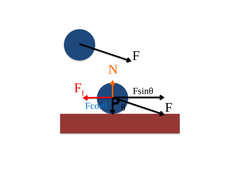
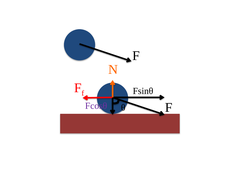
Fcosθ colour: blue -> purple
